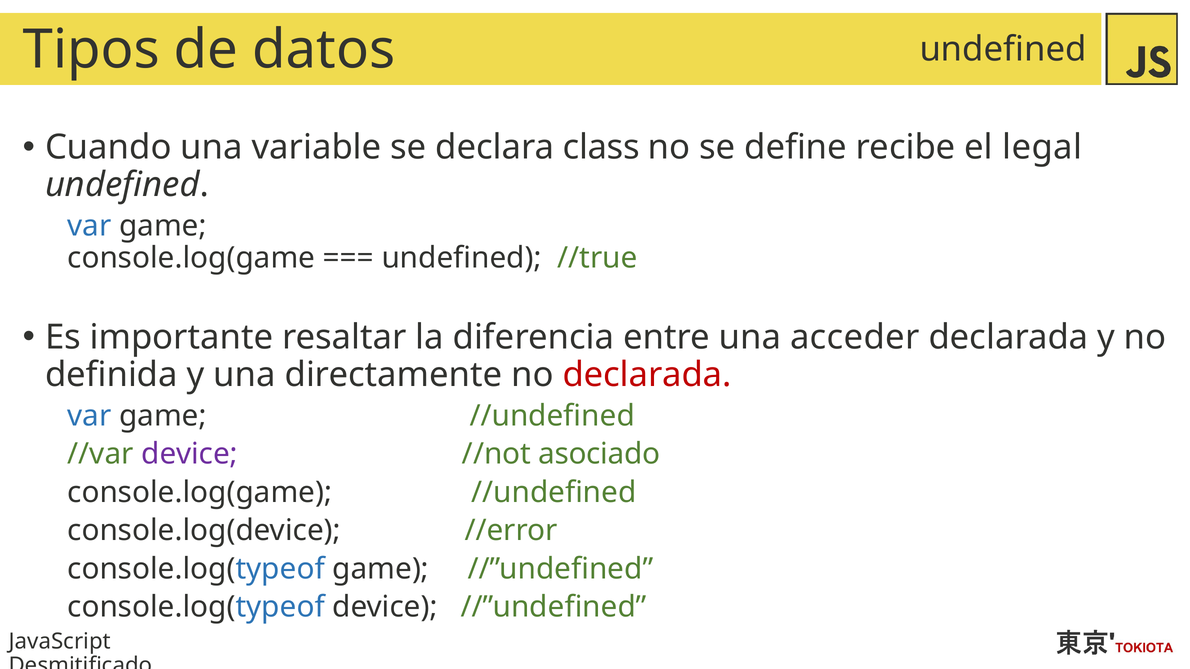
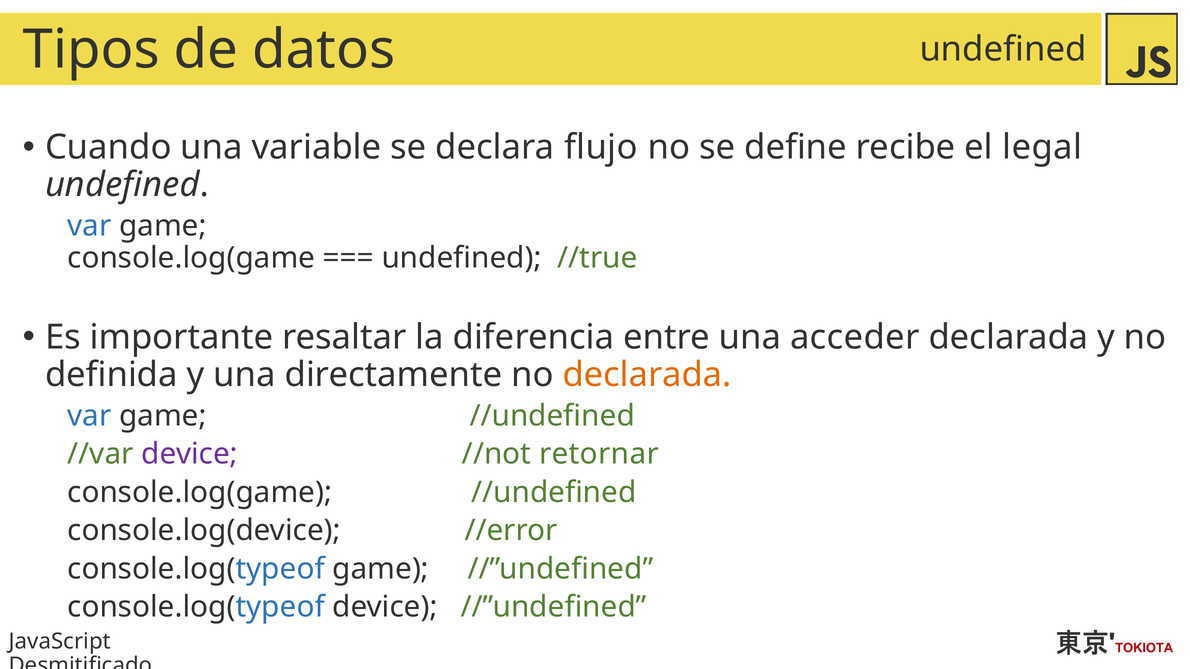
class: class -> flujo
declarada at (647, 375) colour: red -> orange
asociado: asociado -> retornar
